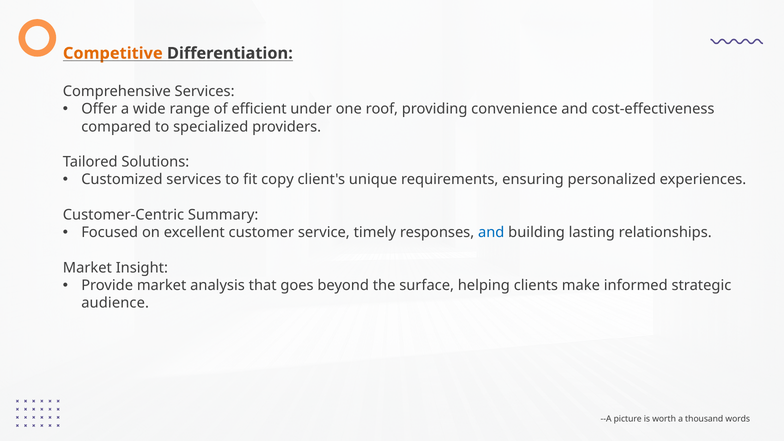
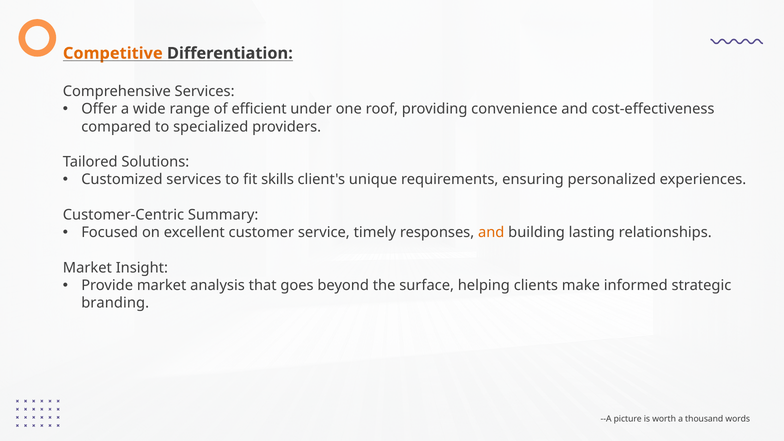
copy: copy -> skills
and at (491, 233) colour: blue -> orange
audience: audience -> branding
